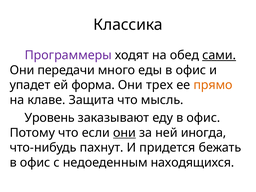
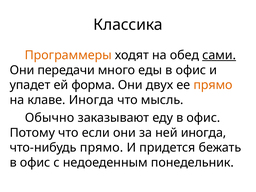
Программеры colour: purple -> orange
трех: трех -> двух
клаве Защита: Защита -> Иногда
Уровень: Уровень -> Обычно
они at (124, 133) underline: present -> none
что-нибудь пахнут: пахнут -> прямо
находящихся: находящихся -> понедельник
